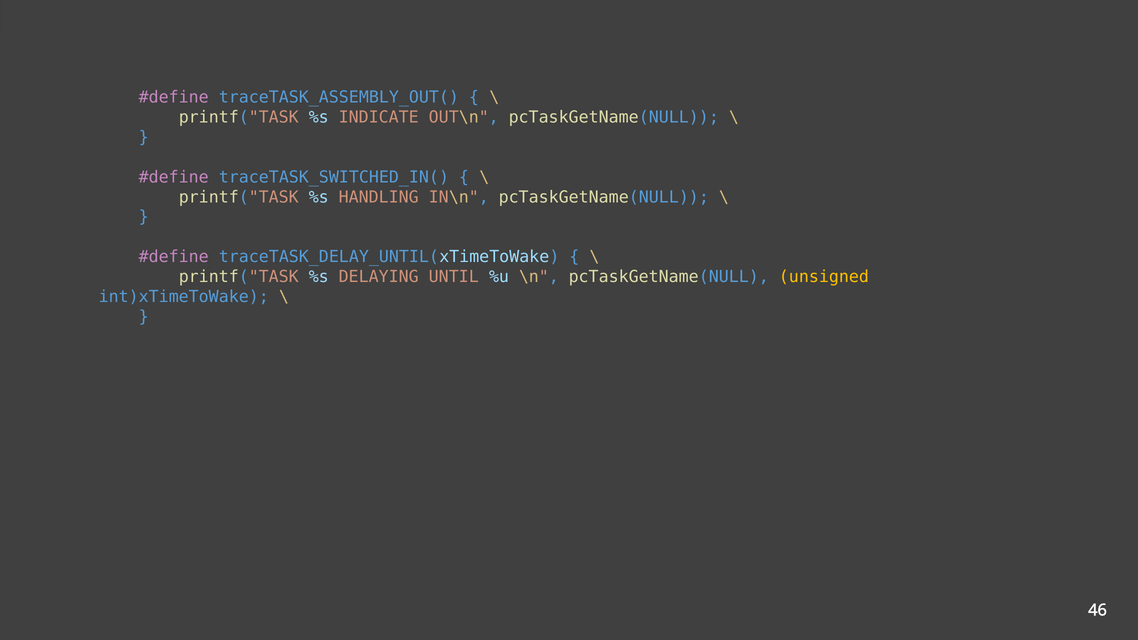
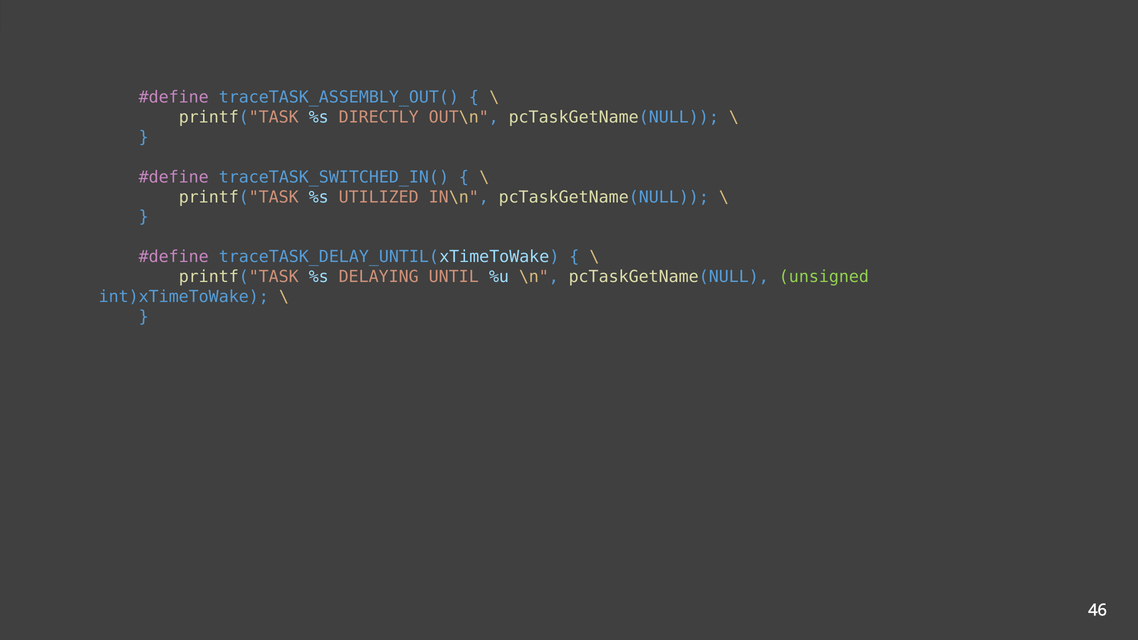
INDICATE: INDICATE -> DIRECTLY
HANDLING: HANDLING -> UTILIZED
unsigned colour: yellow -> light green
